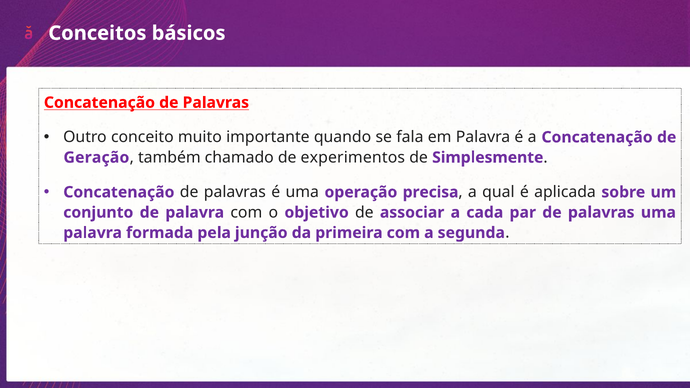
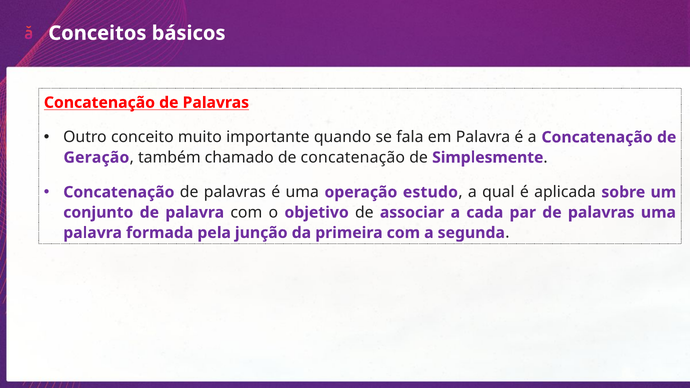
de experimentos: experimentos -> concatenação
precisa: precisa -> estudo
